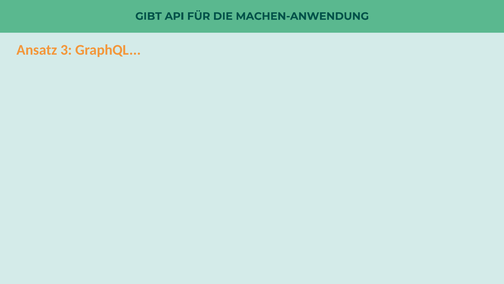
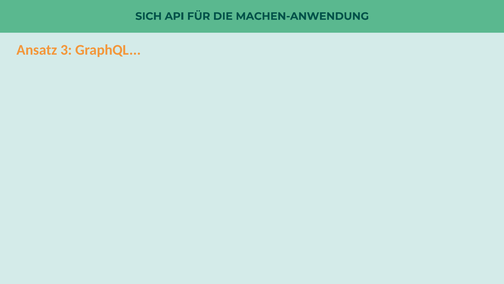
GIBT: GIBT -> SICH
